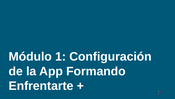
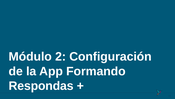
1: 1 -> 2
Enfrentarte: Enfrentarte -> Respondas
